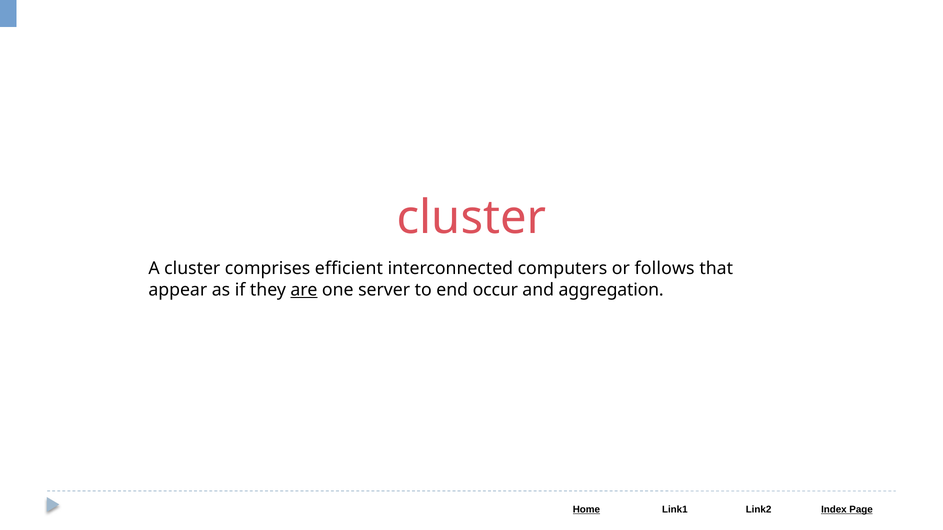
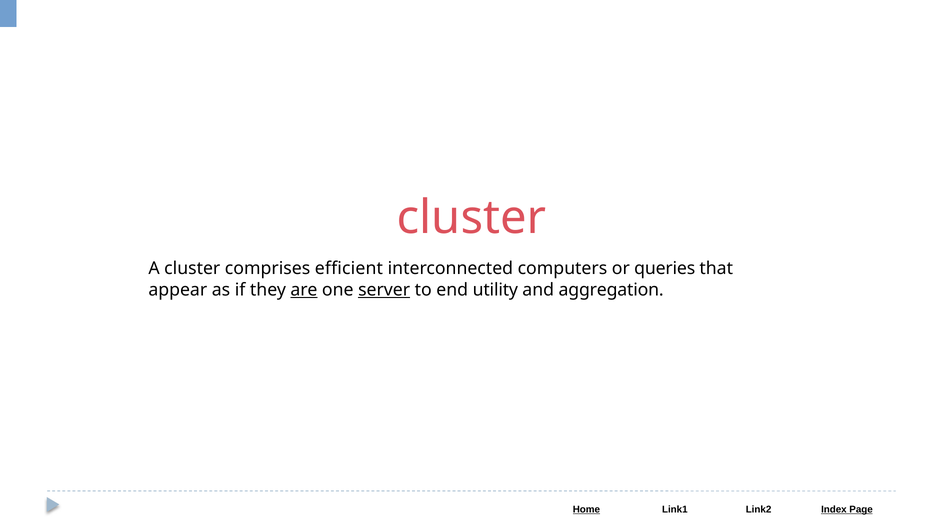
follows: follows -> queries
server underline: none -> present
occur: occur -> utility
